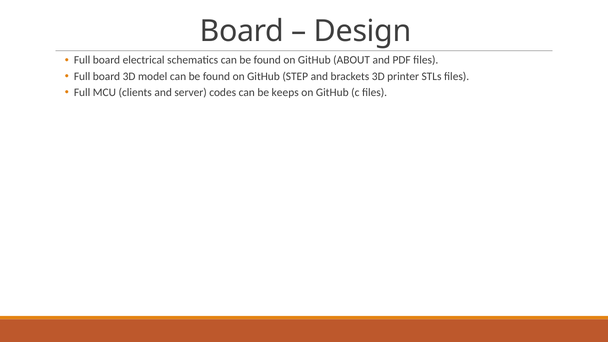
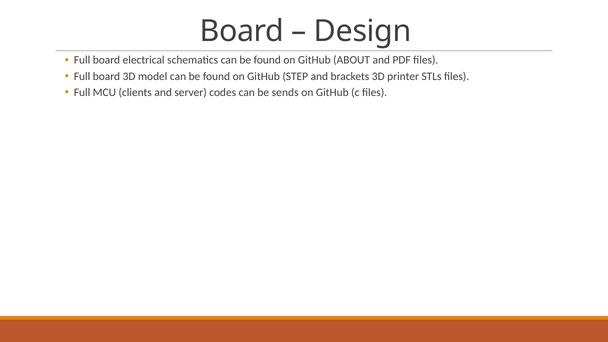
keeps: keeps -> sends
